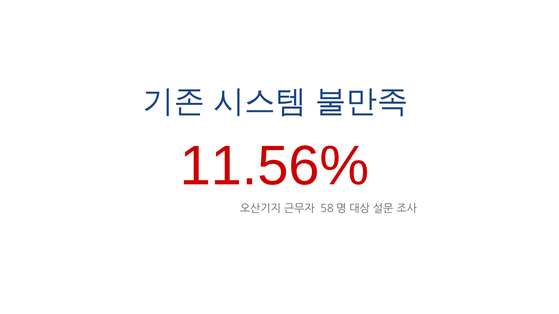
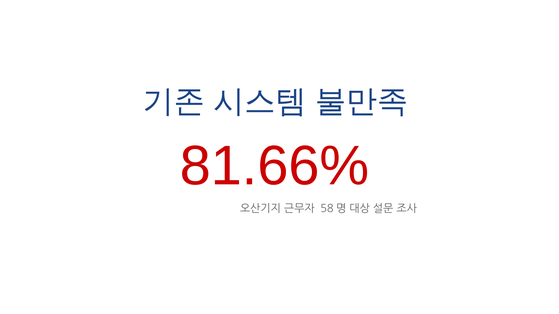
11.56%: 11.56% -> 81.66%
